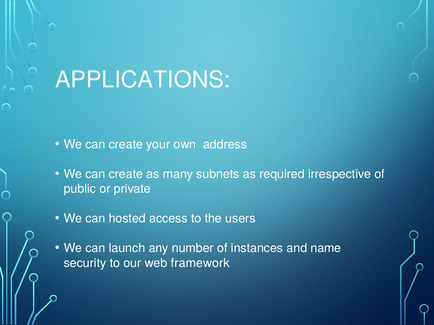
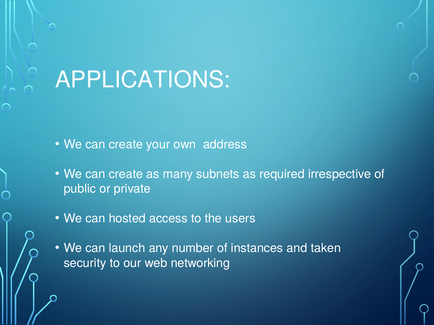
name: name -> taken
framework: framework -> networking
